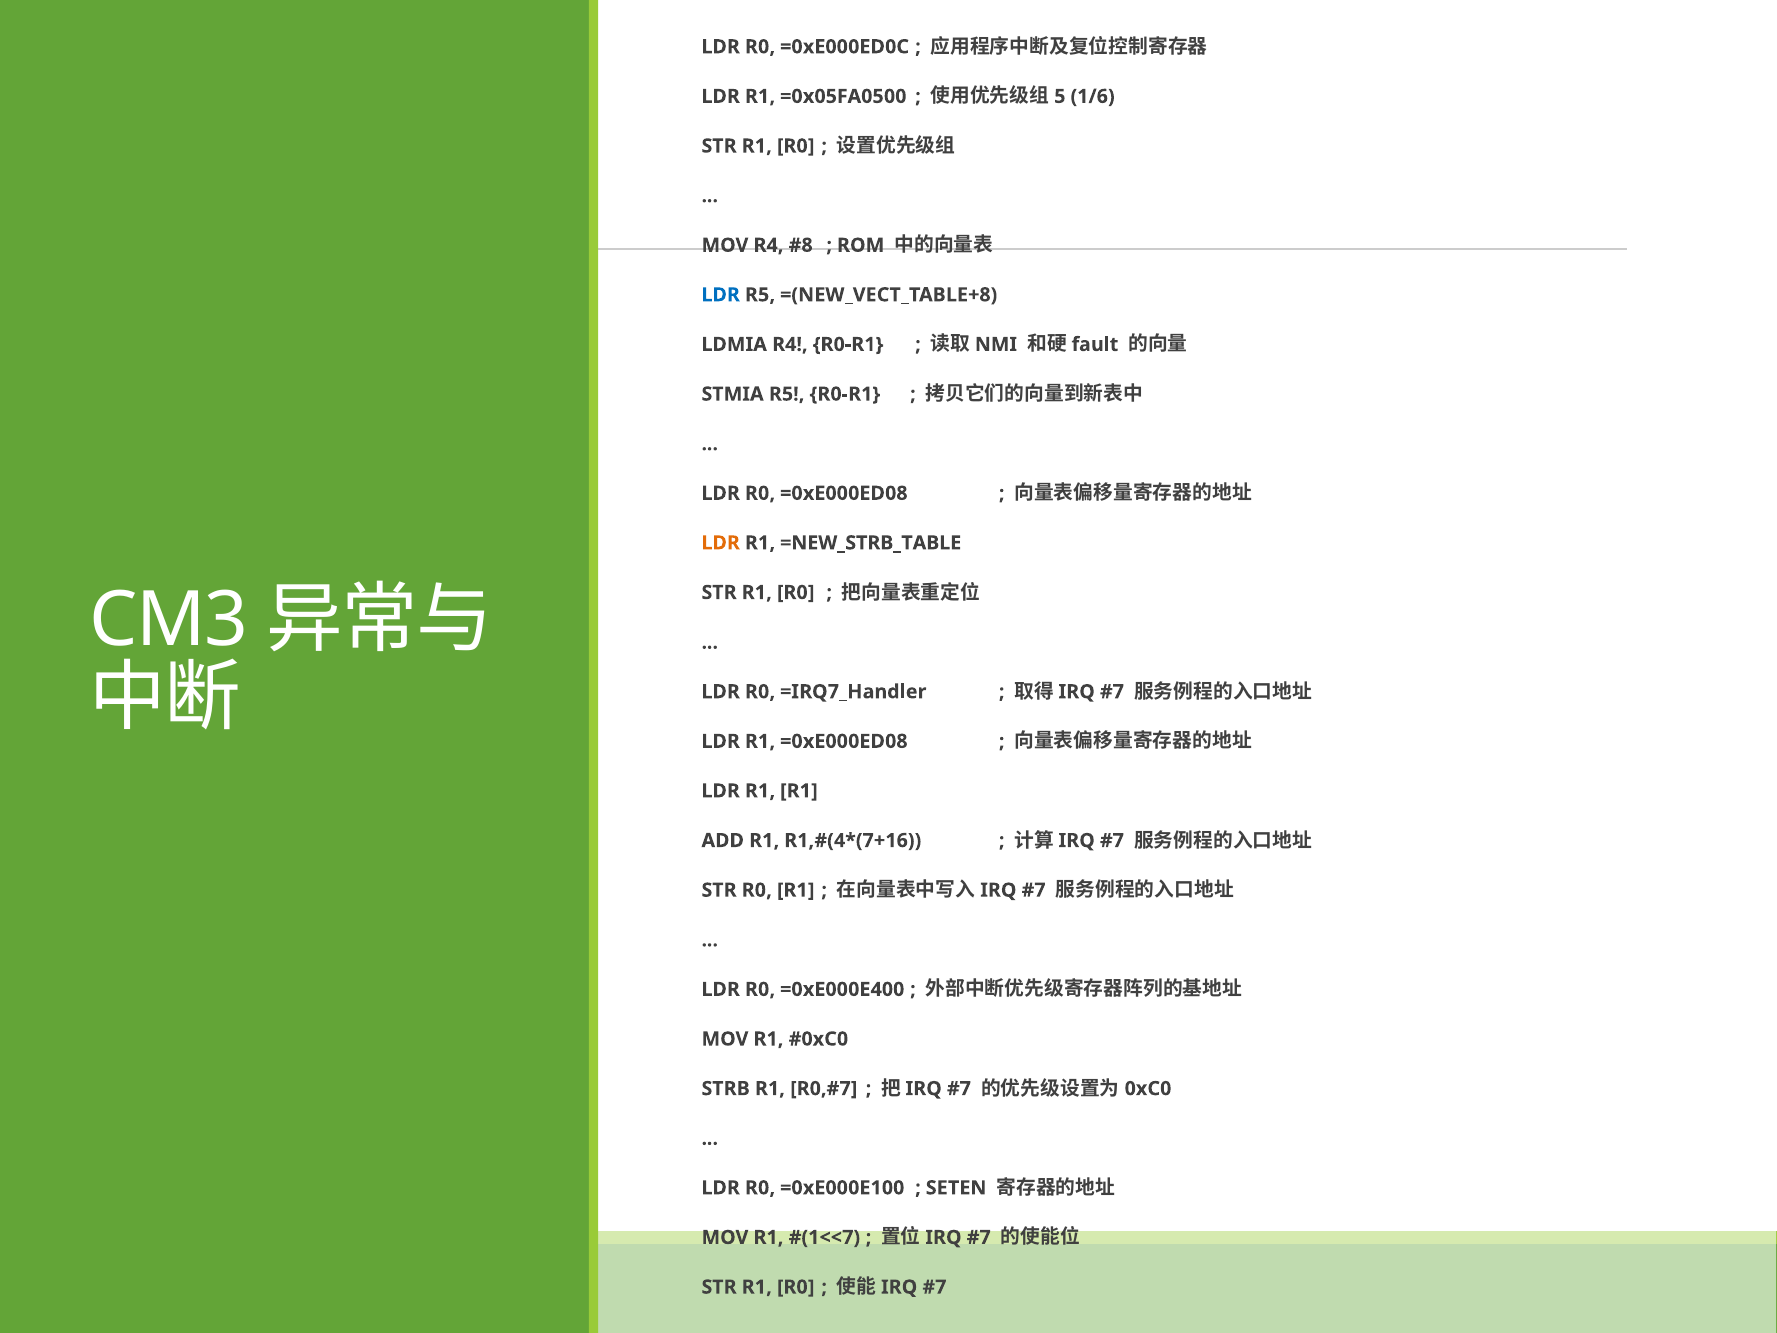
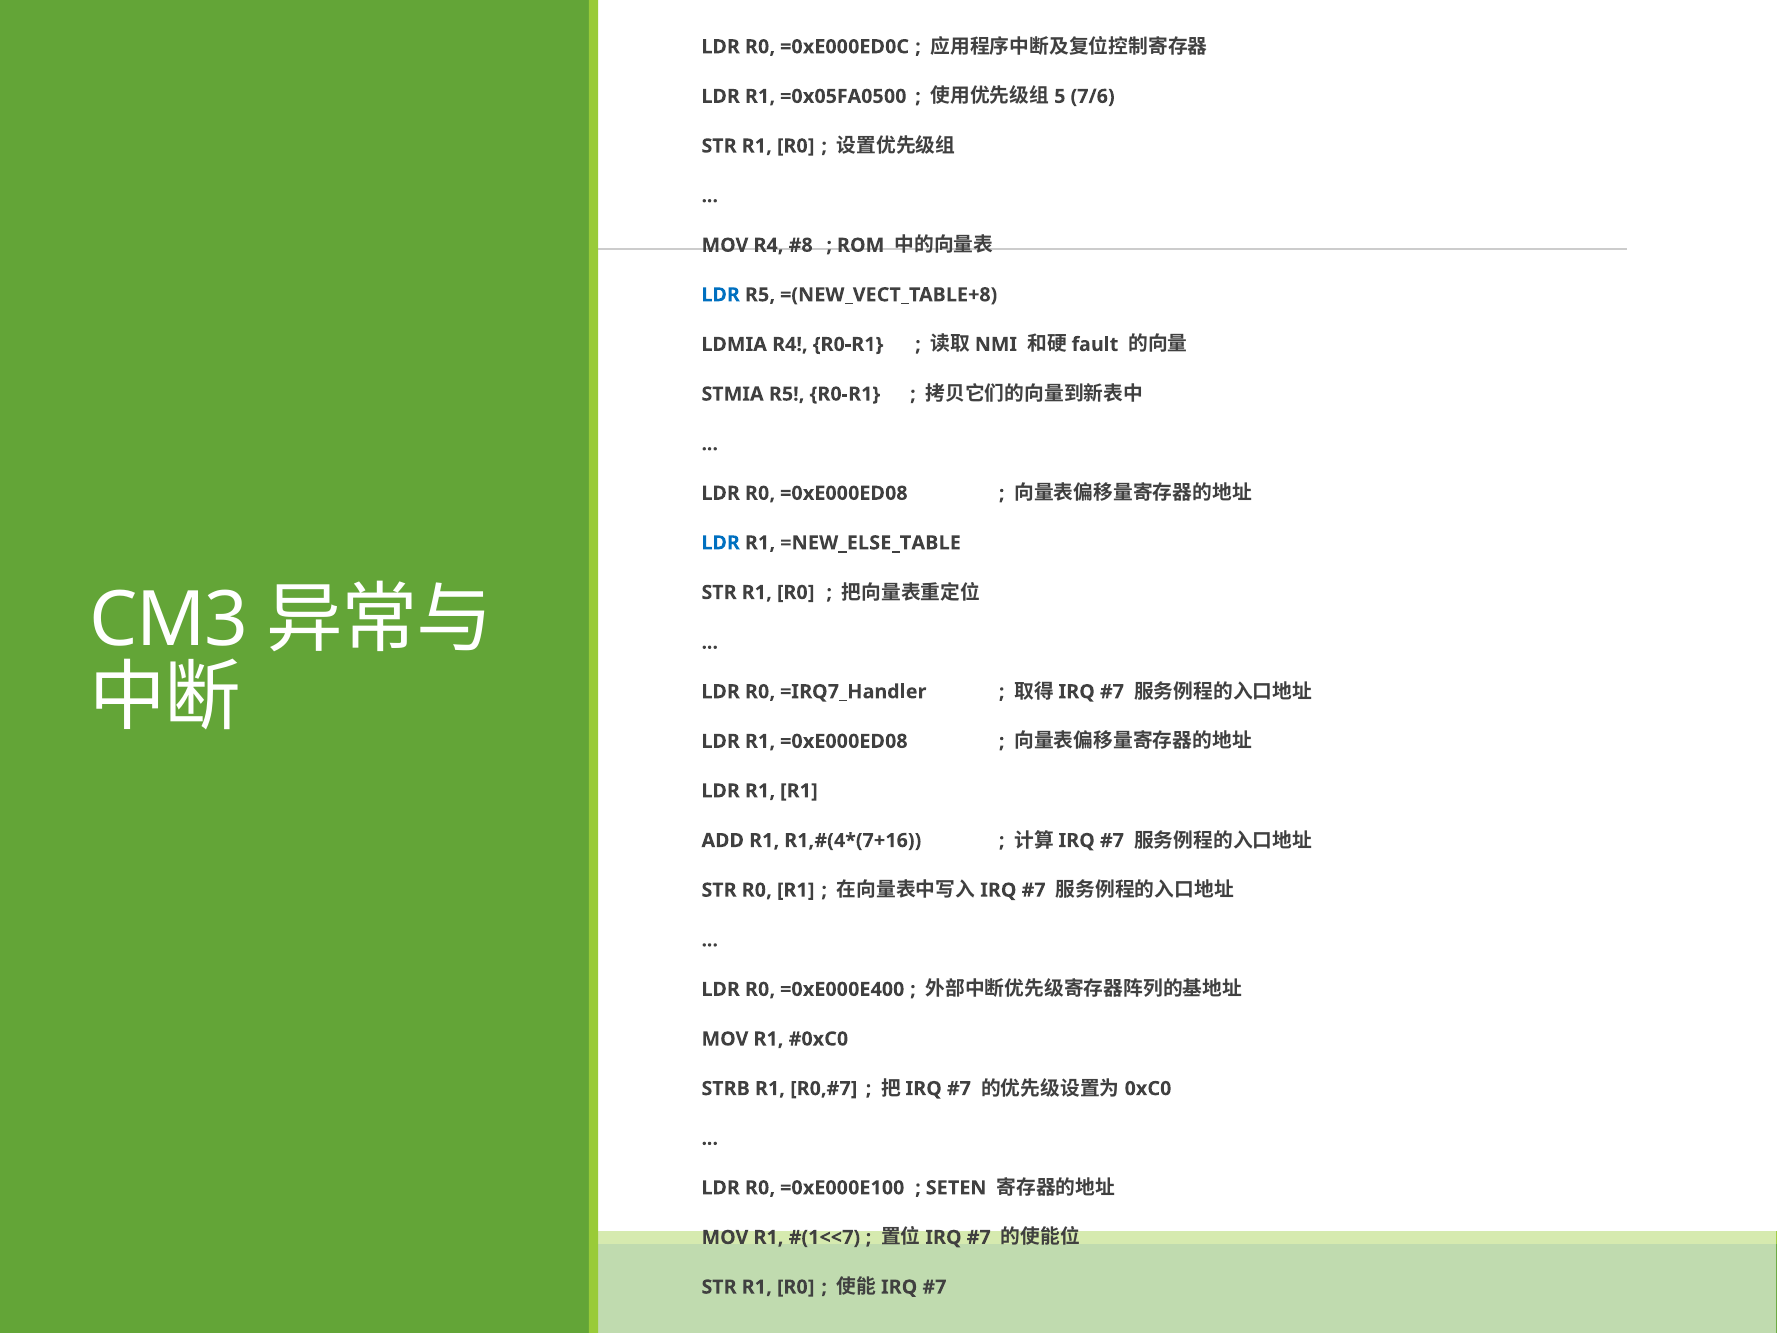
1/6: 1/6 -> 7/6
LDR at (721, 543) colour: orange -> blue
=NEW_STRB_TABLE: =NEW_STRB_TABLE -> =NEW_ELSE_TABLE
